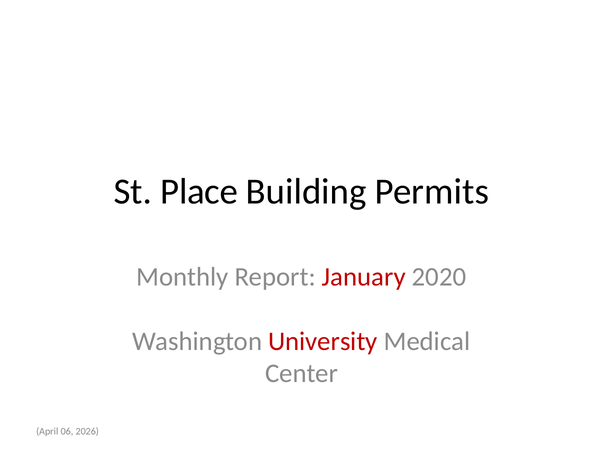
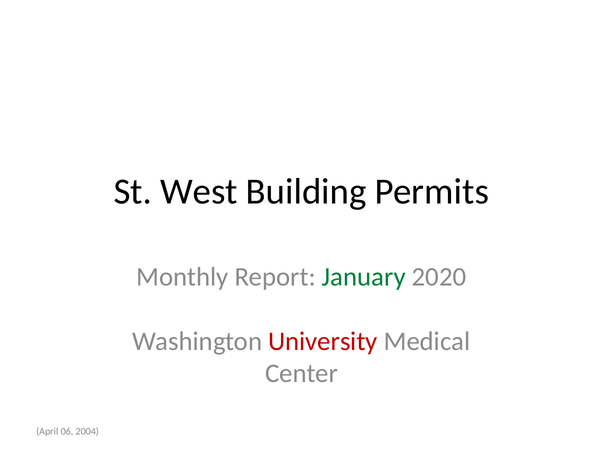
Place: Place -> West
January colour: red -> green
2026: 2026 -> 2004
